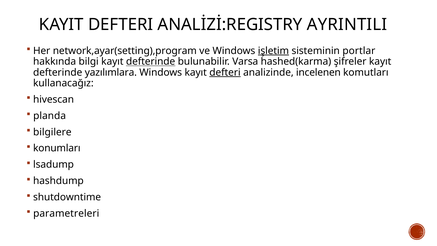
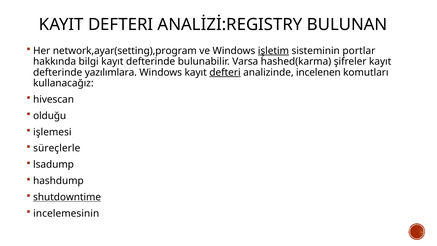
AYRINTILI: AYRINTILI -> BULUNAN
defterinde at (151, 61) underline: present -> none
planda: planda -> olduğu
bilgilere: bilgilere -> işlemesi
konumları: konumları -> süreçlerle
shutdowntime underline: none -> present
parametreleri: parametreleri -> incelemesinin
